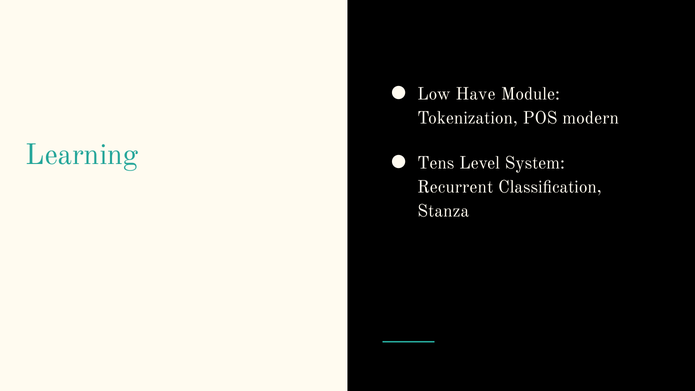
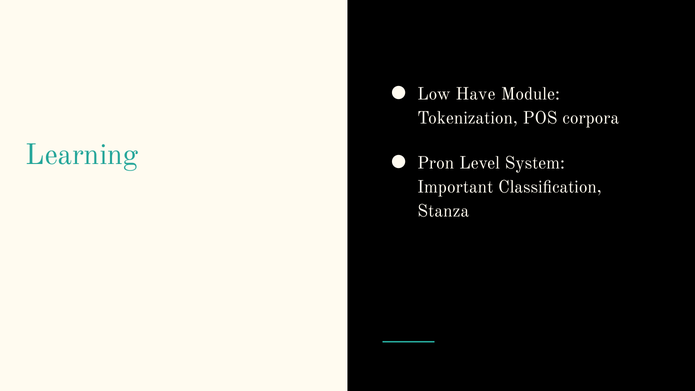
modern: modern -> corpora
Tens: Tens -> Pron
Recurrent: Recurrent -> Important
